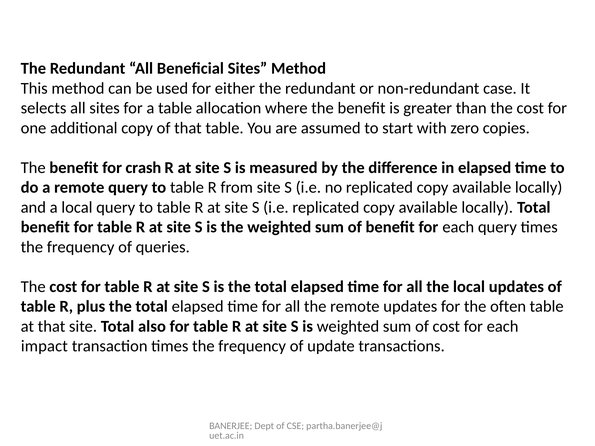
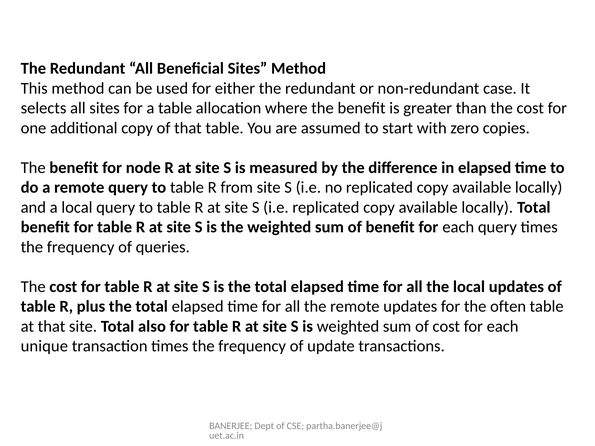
crash: crash -> node
impact: impact -> unique
